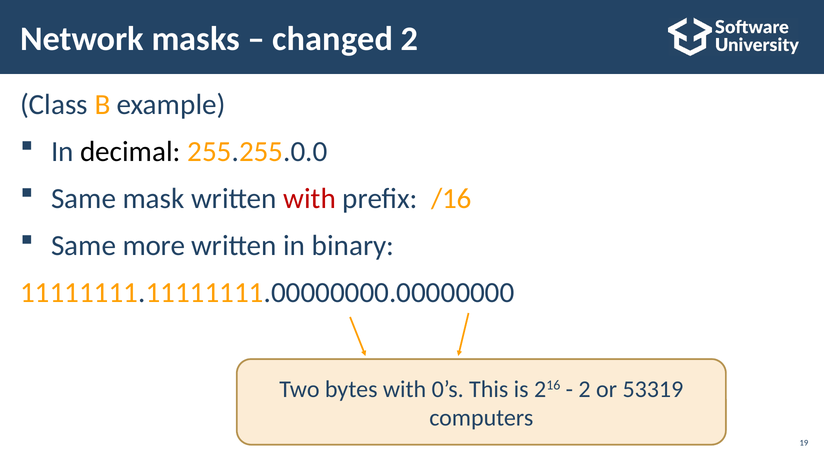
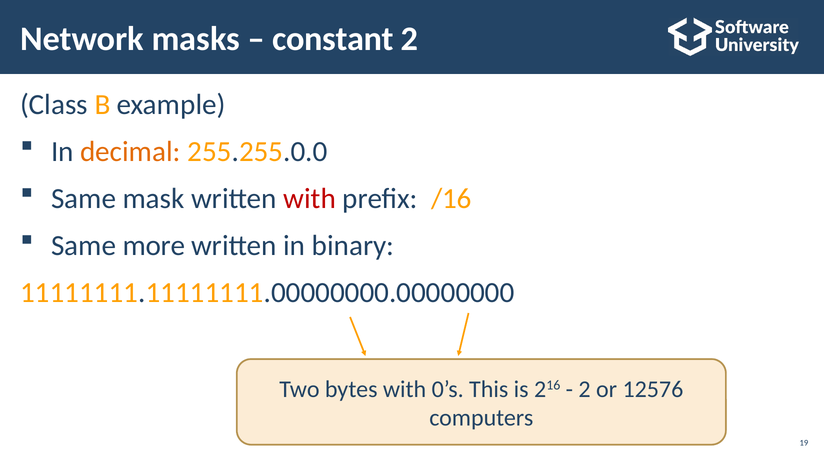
changed: changed -> constant
decimal colour: black -> orange
53319: 53319 -> 12576
